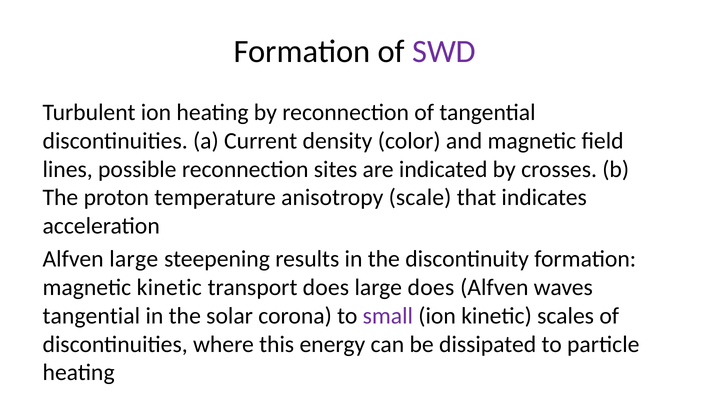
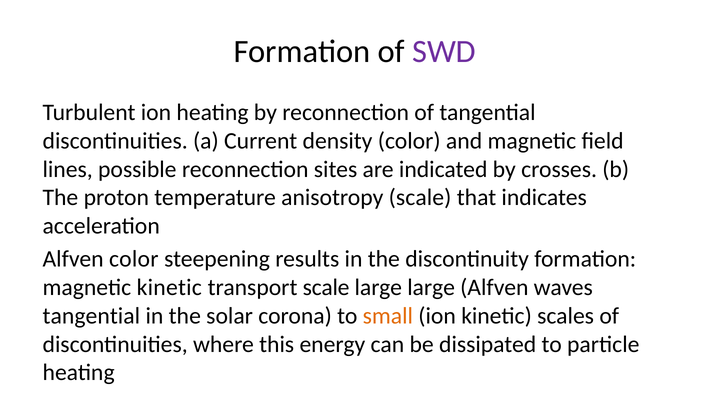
Alfven large: large -> color
transport does: does -> scale
large does: does -> large
small colour: purple -> orange
